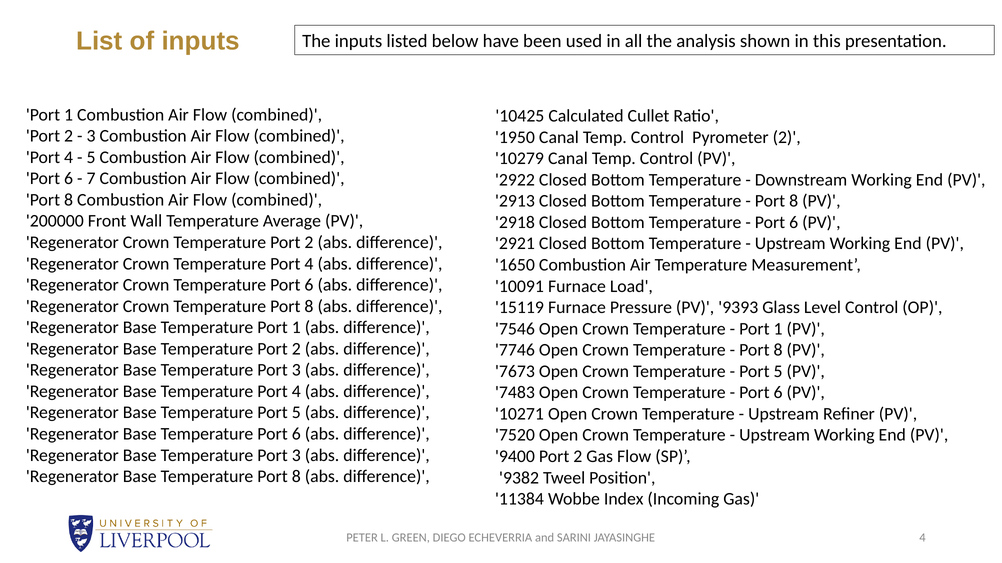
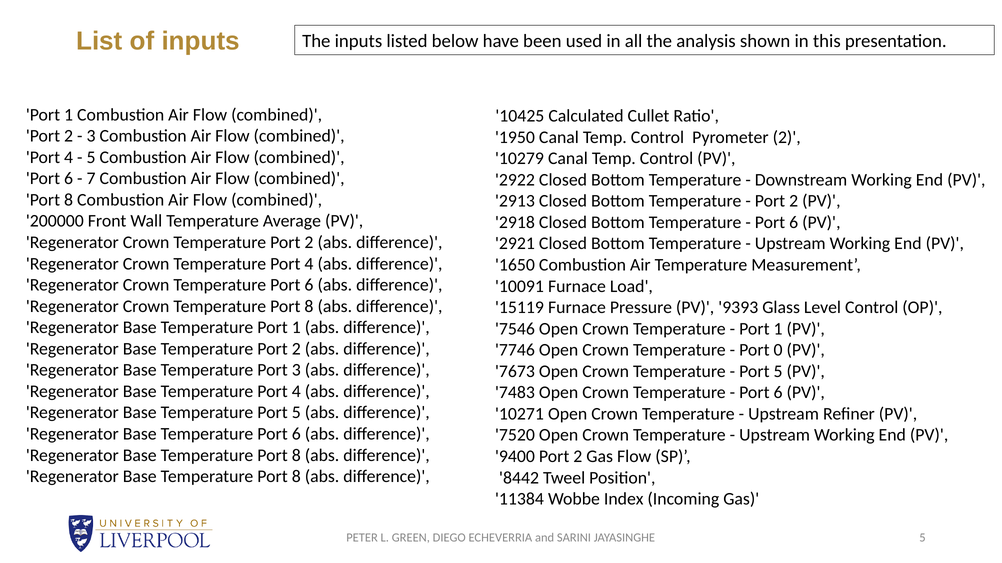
8 at (794, 201): 8 -> 2
8 at (778, 350): 8 -> 0
3 at (296, 456): 3 -> 8
9382: 9382 -> 8442
JAYASINGHE 4: 4 -> 5
